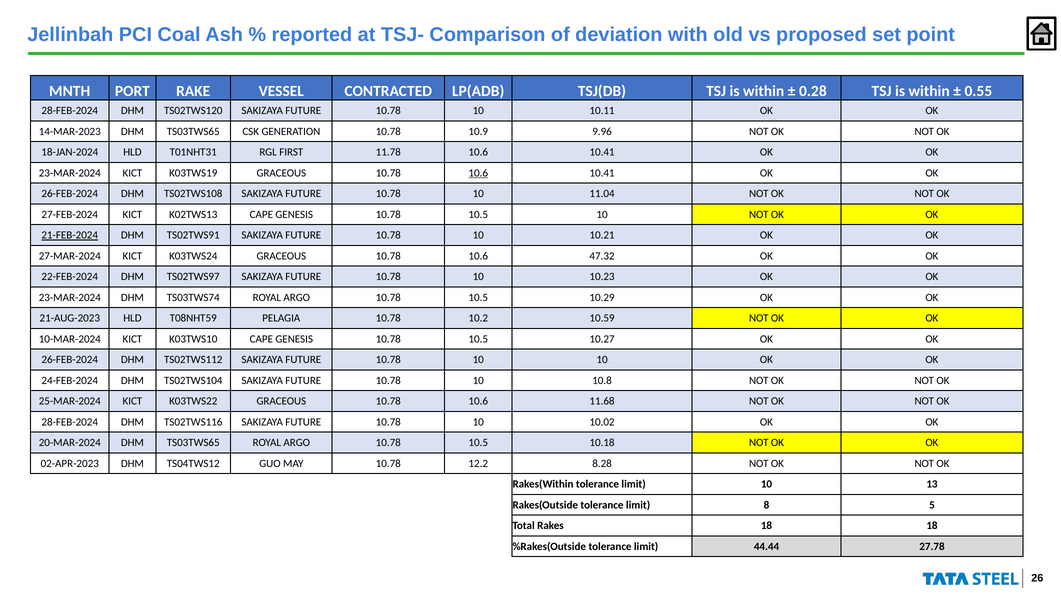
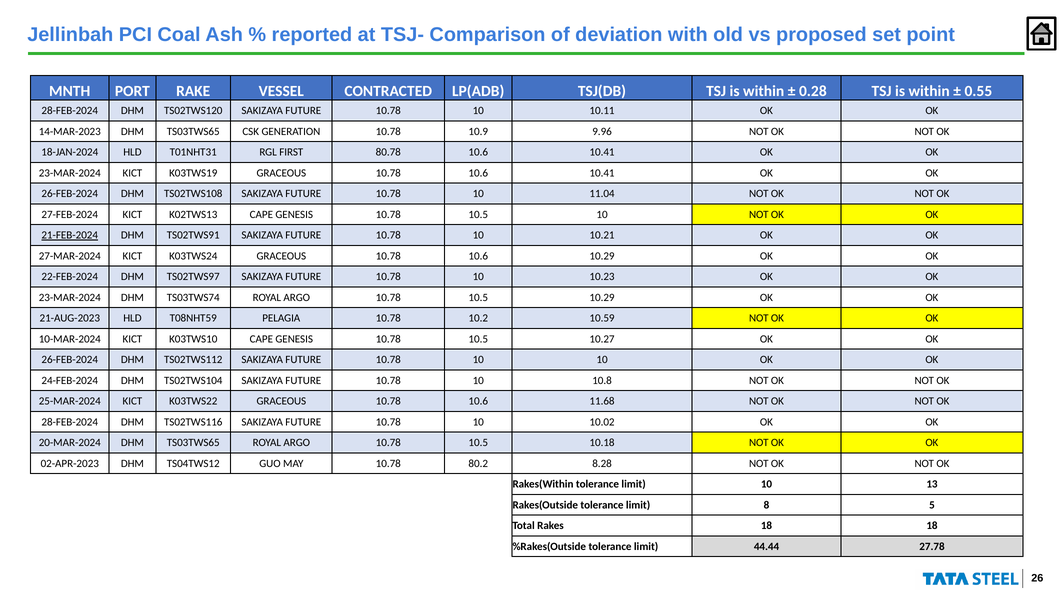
11.78: 11.78 -> 80.78
10.6 at (478, 173) underline: present -> none
10.6 47.32: 47.32 -> 10.29
12.2: 12.2 -> 80.2
